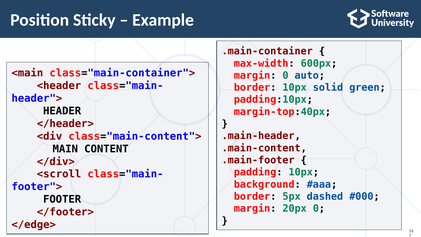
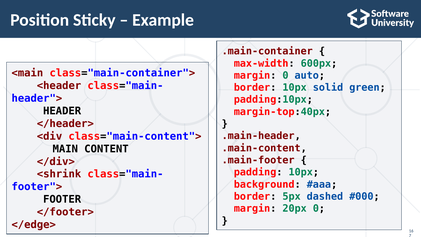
<scroll: <scroll -> <shrink
